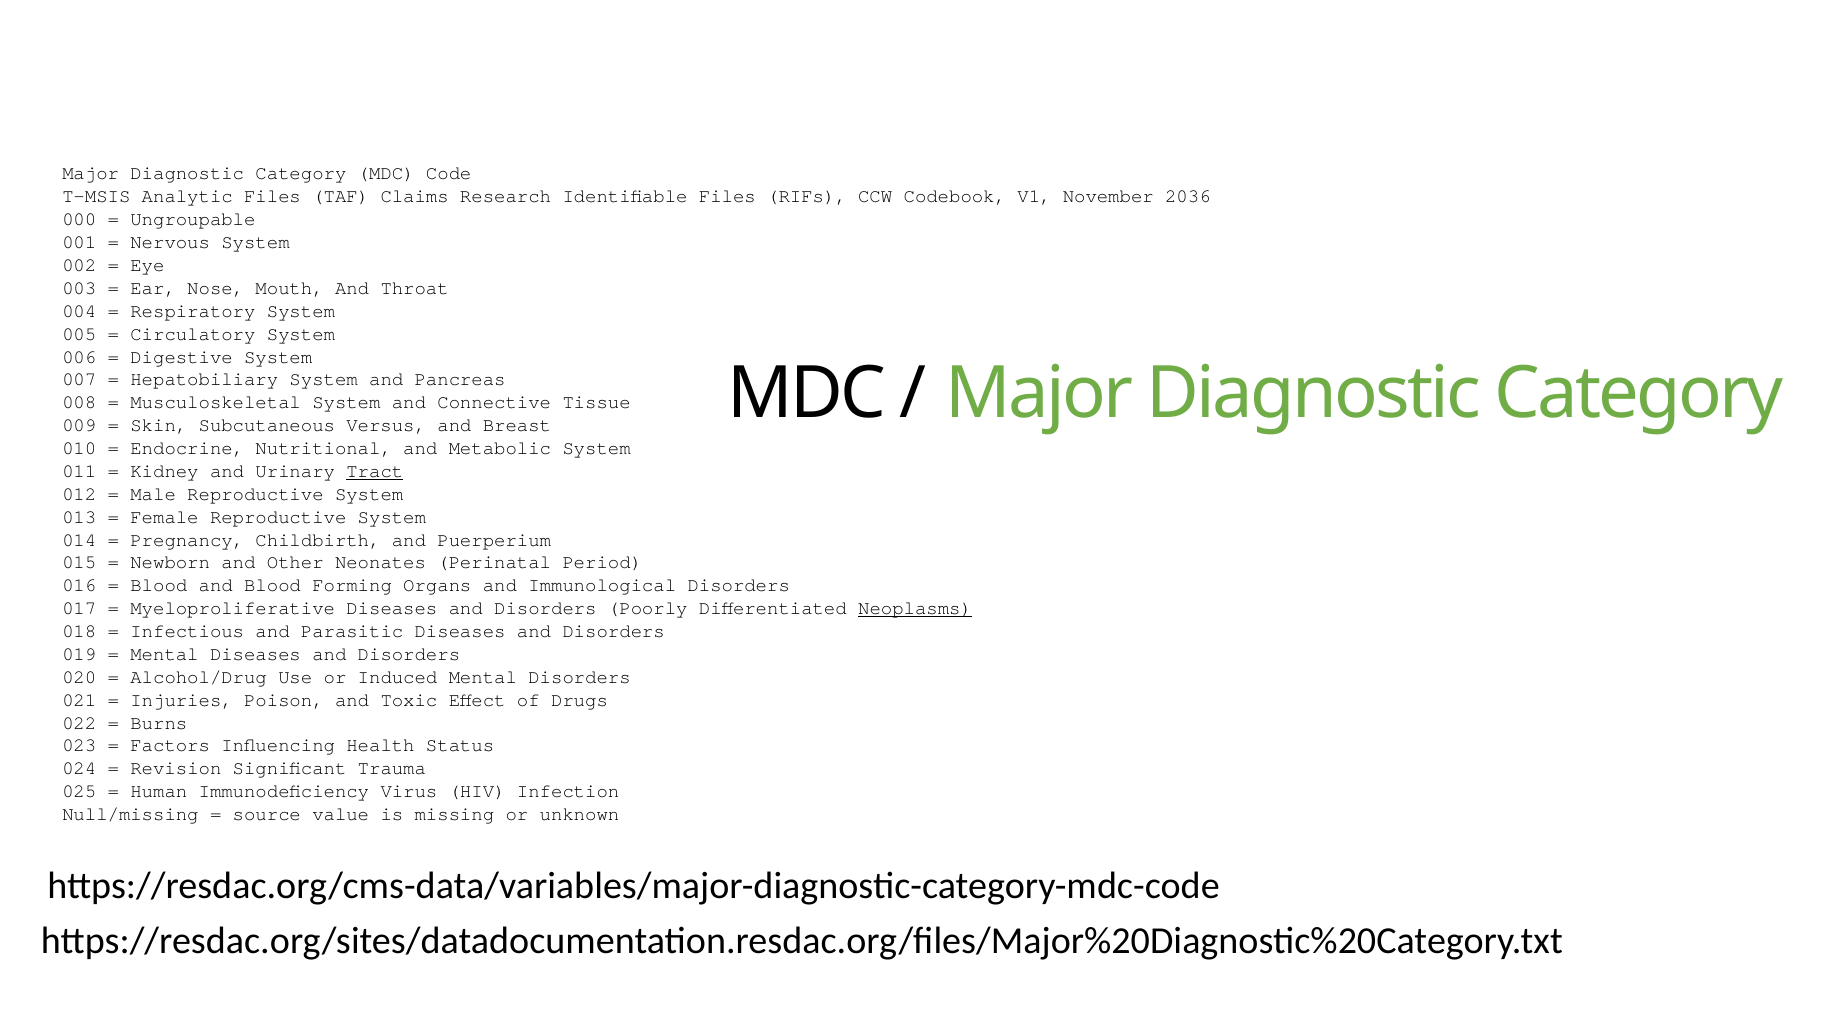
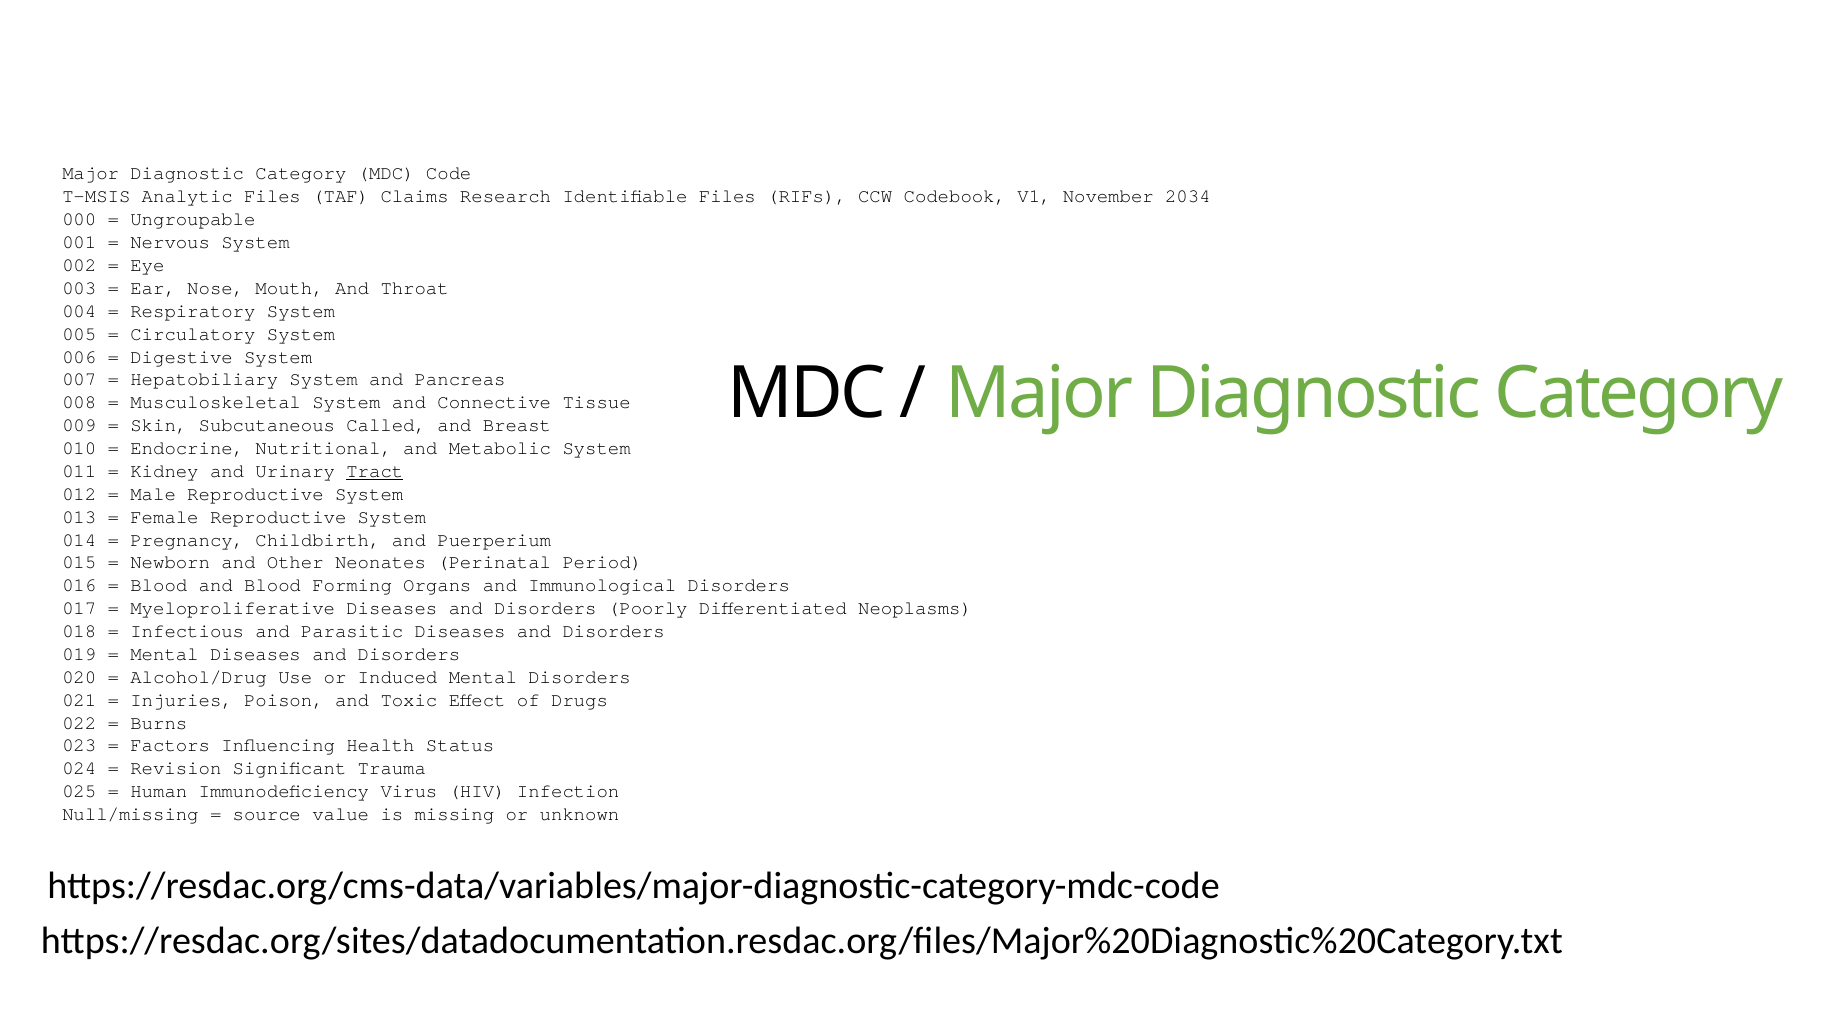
2036: 2036 -> 2034
Versus: Versus -> Called
Neoplasms underline: present -> none
